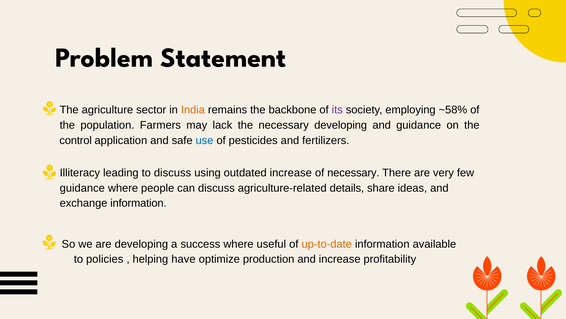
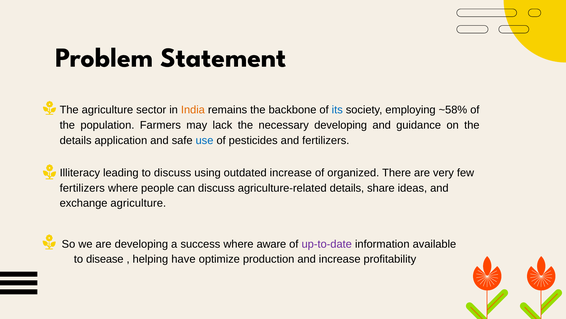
its colour: purple -> blue
control at (76, 140): control -> details
of necessary: necessary -> organized
guidance at (82, 188): guidance -> fertilizers
exchange information: information -> agriculture
useful: useful -> aware
up-to-date colour: orange -> purple
policies: policies -> disease
